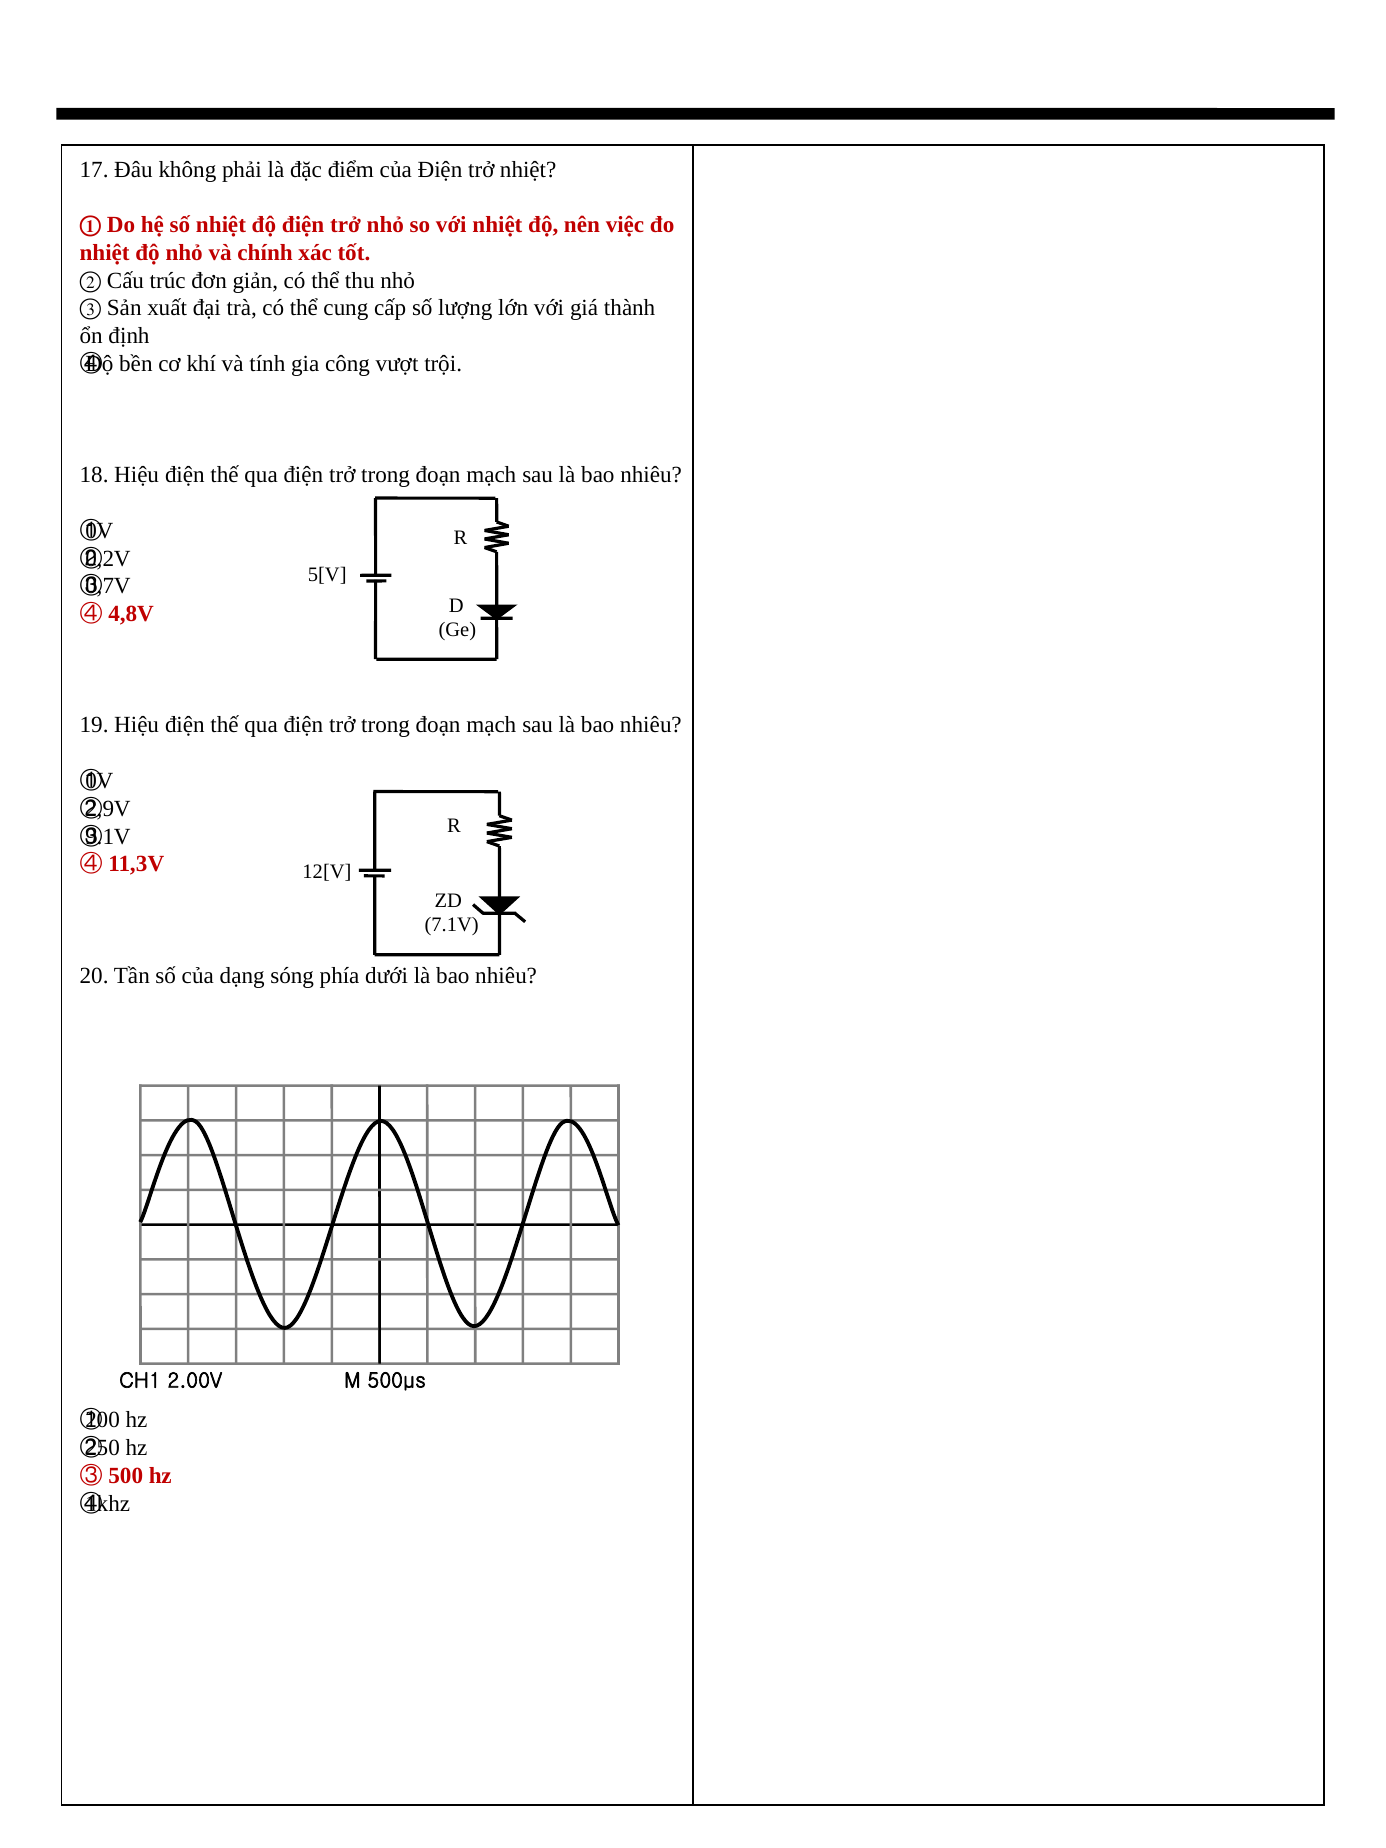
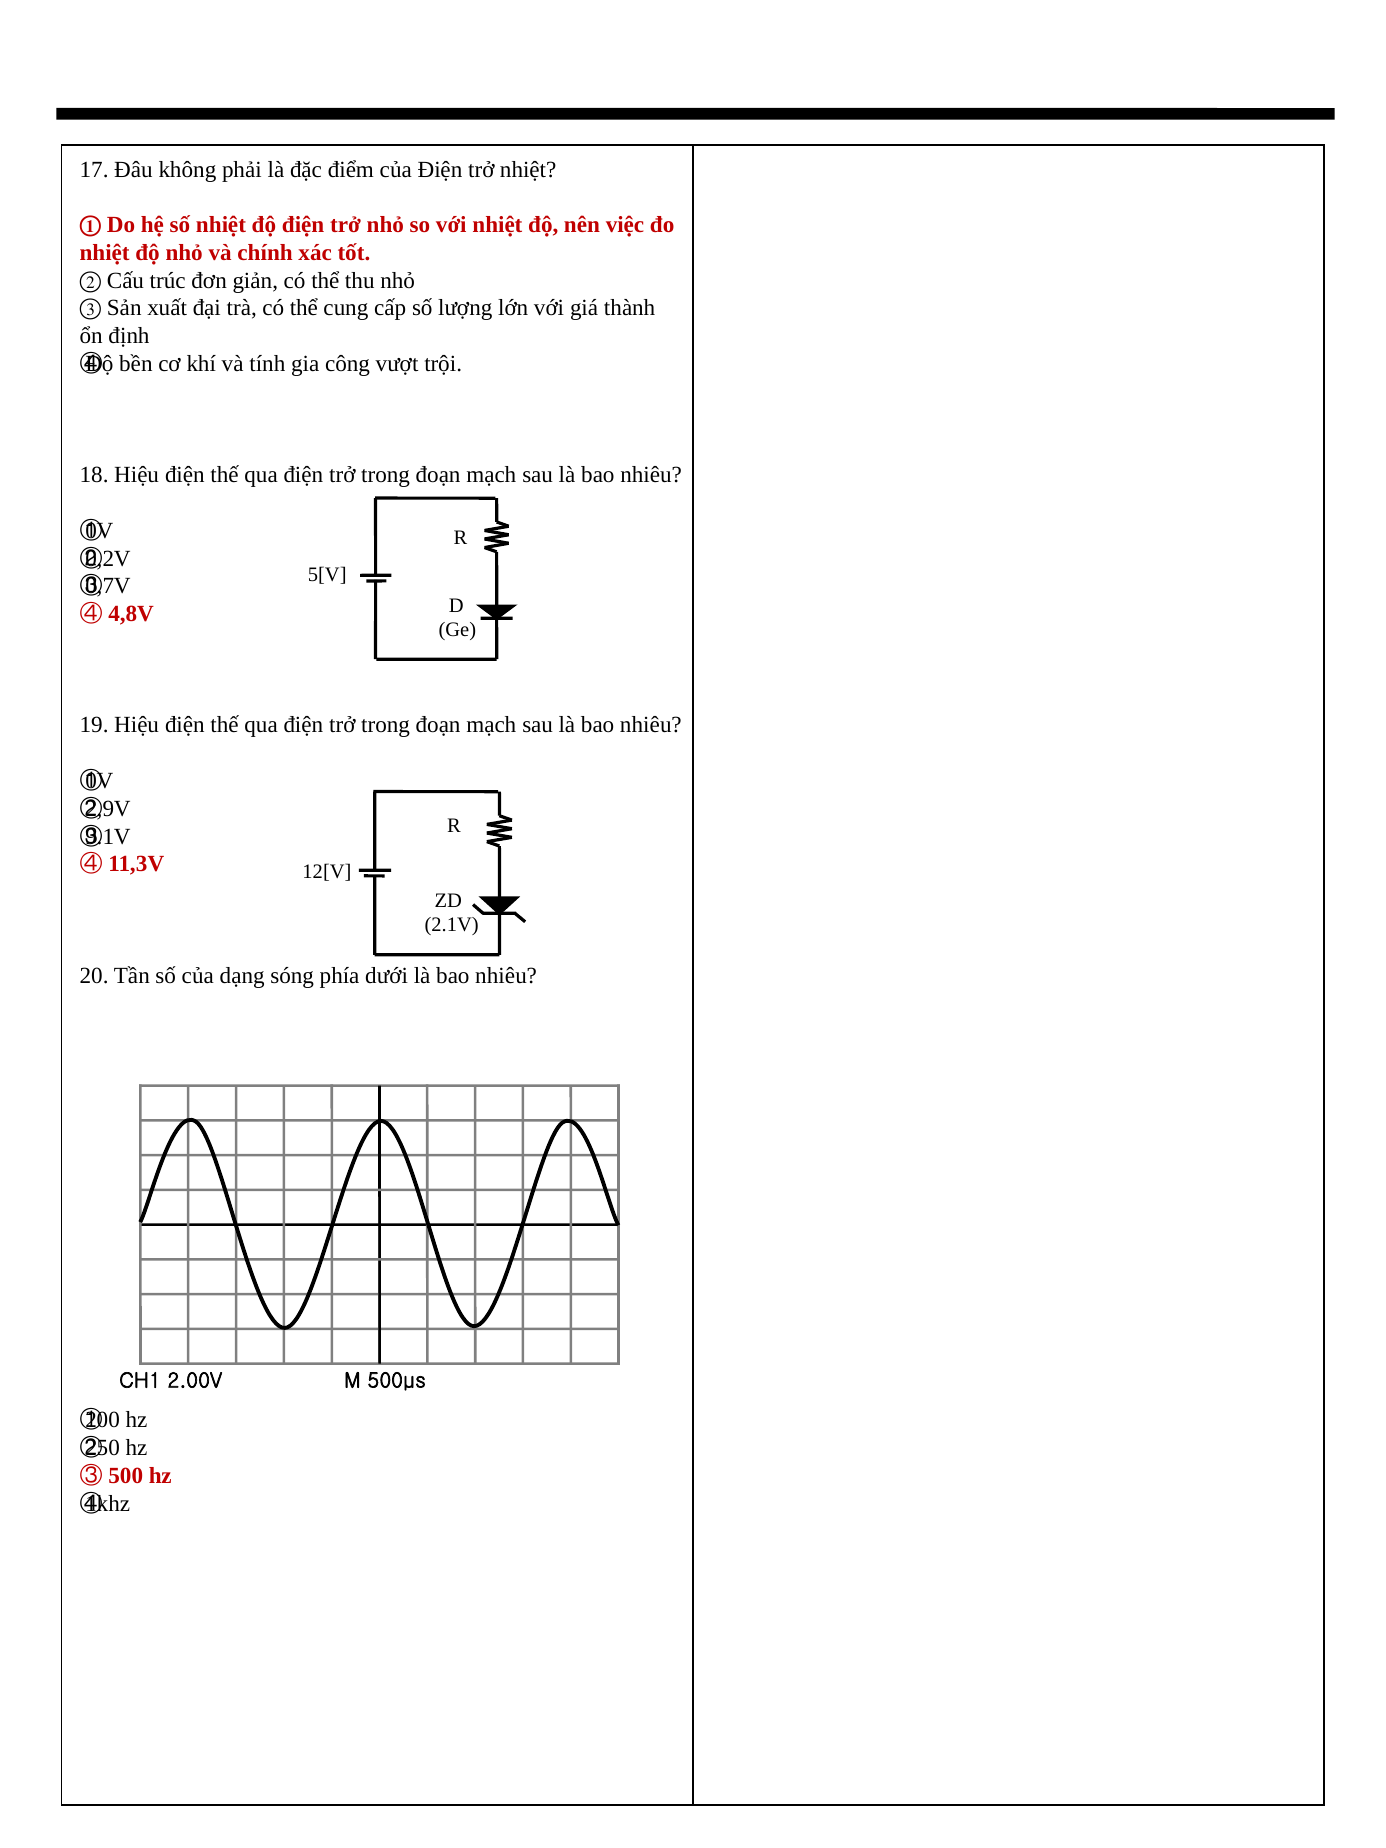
7.1V: 7.1V -> 2.1V
